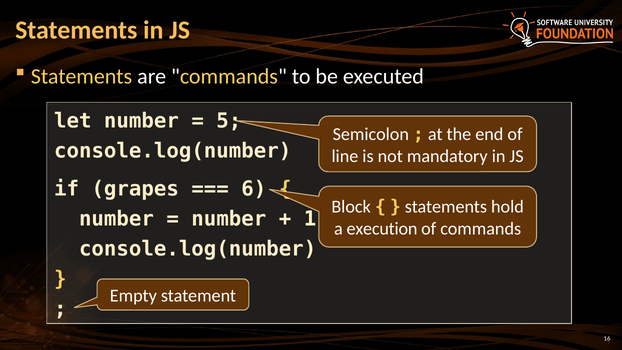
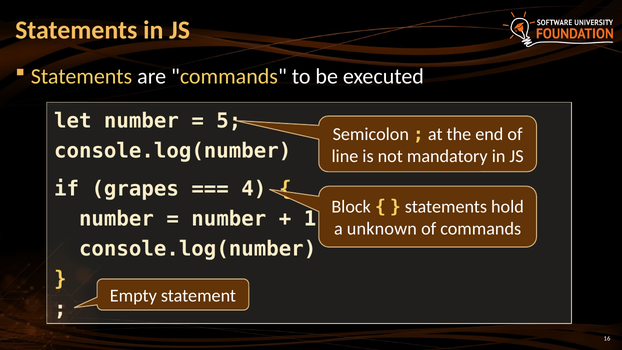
6: 6 -> 4
execution: execution -> unknown
